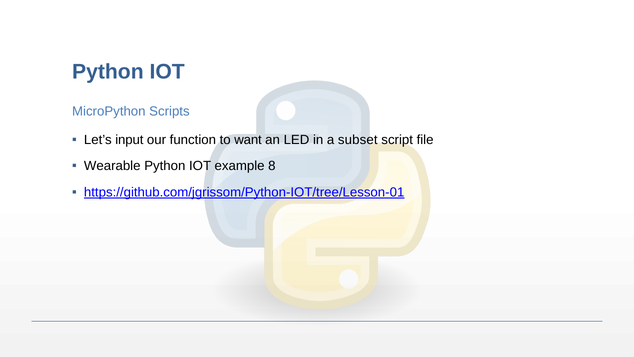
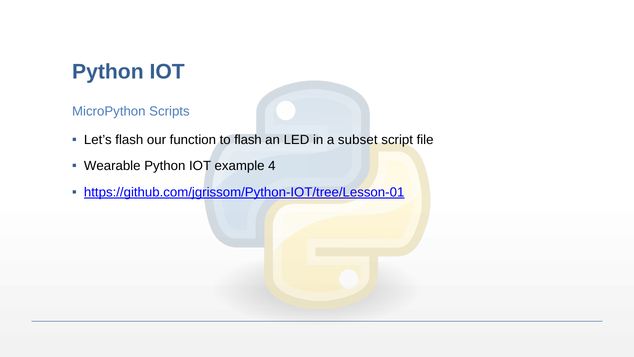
Let’s input: input -> flash
to want: want -> flash
8: 8 -> 4
